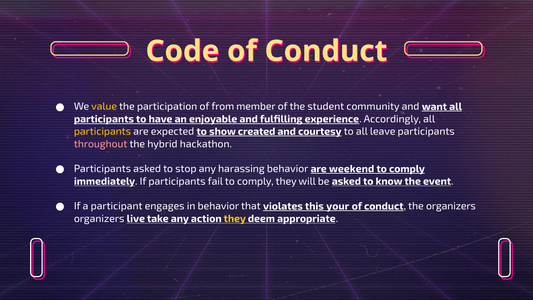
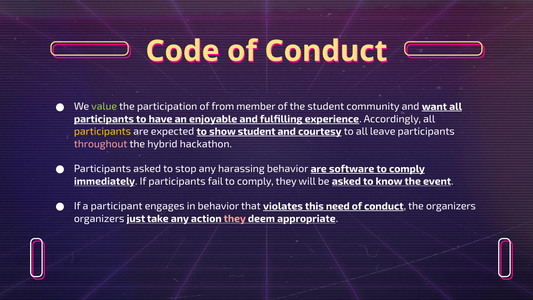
value colour: yellow -> light green
show created: created -> student
weekend: weekend -> software
your: your -> need
live: live -> just
they at (235, 218) colour: yellow -> pink
